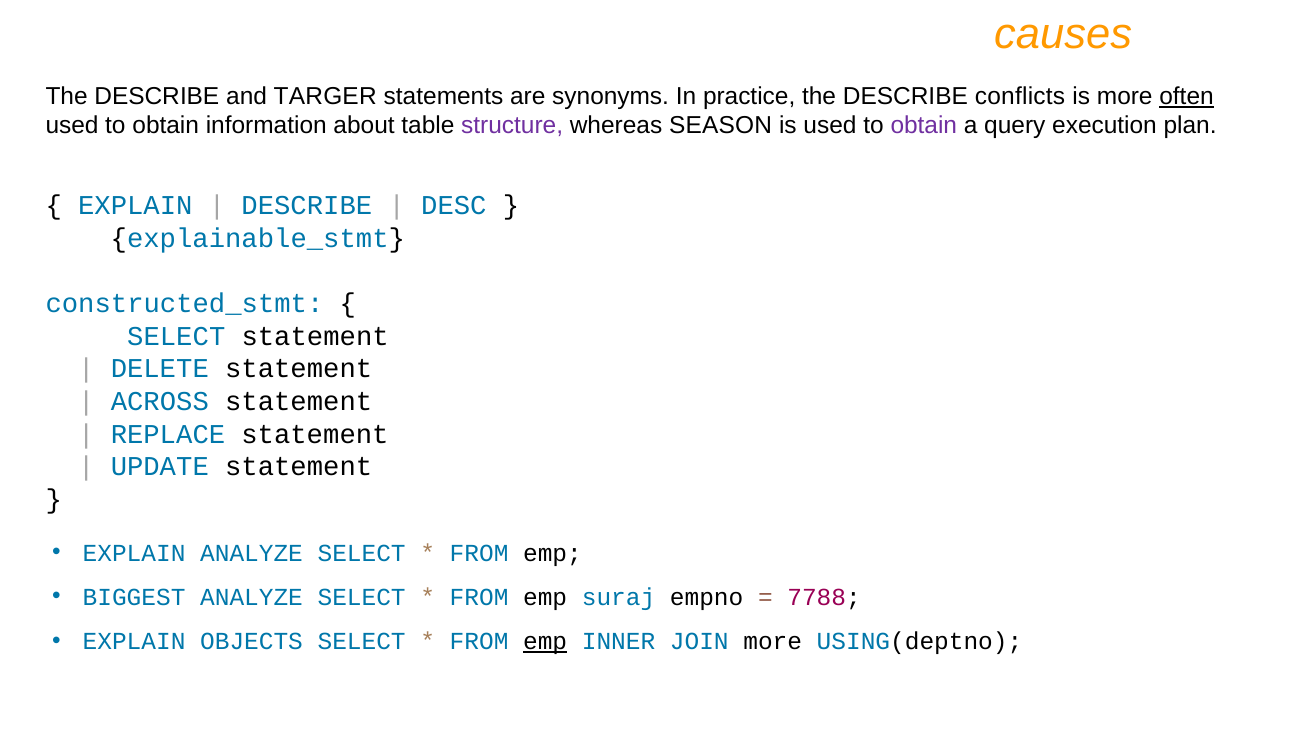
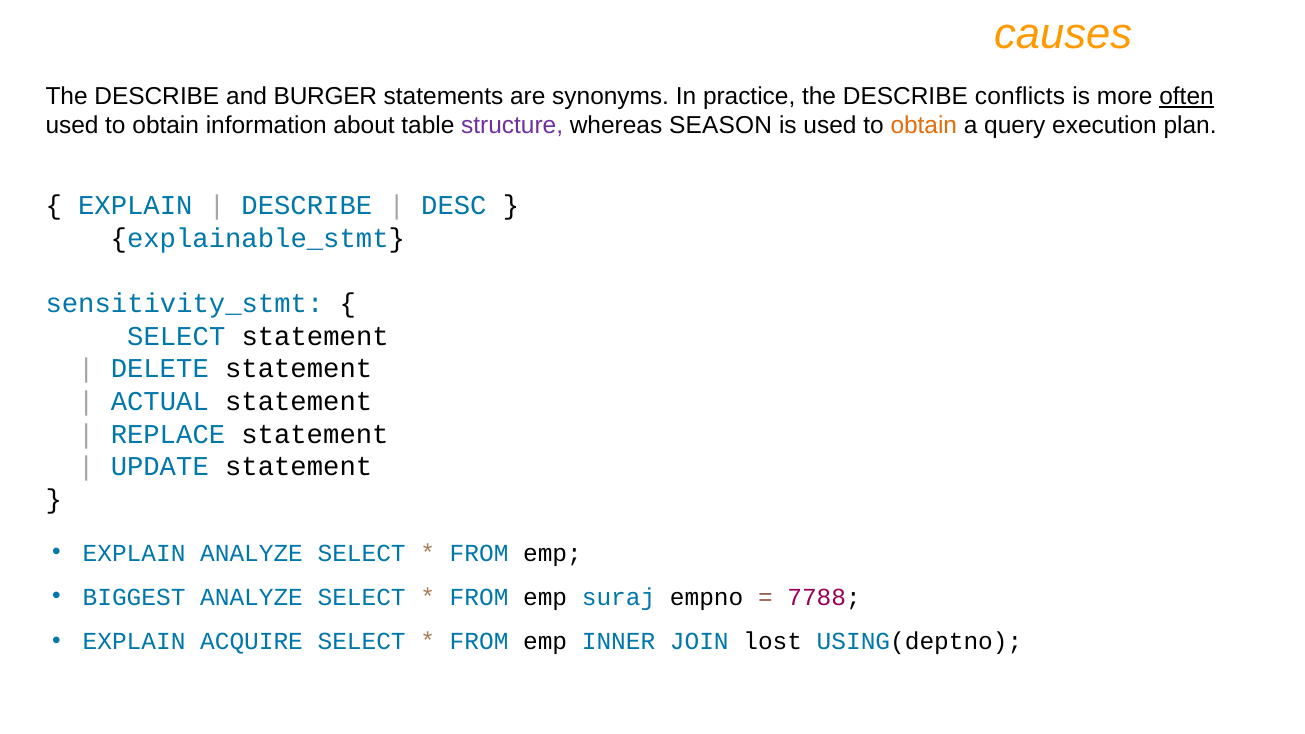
TARGER: TARGER -> BURGER
obtain at (924, 126) colour: purple -> orange
constructed_stmt: constructed_stmt -> sensitivity_stmt
ACROSS: ACROSS -> ACTUAL
OBJECTS: OBJECTS -> ACQUIRE
emp at (545, 641) underline: present -> none
JOIN more: more -> lost
